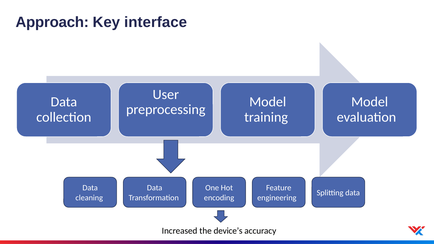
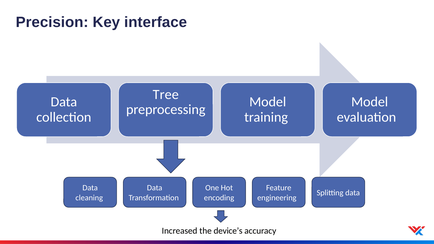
Approach: Approach -> Precision
User: User -> Tree
